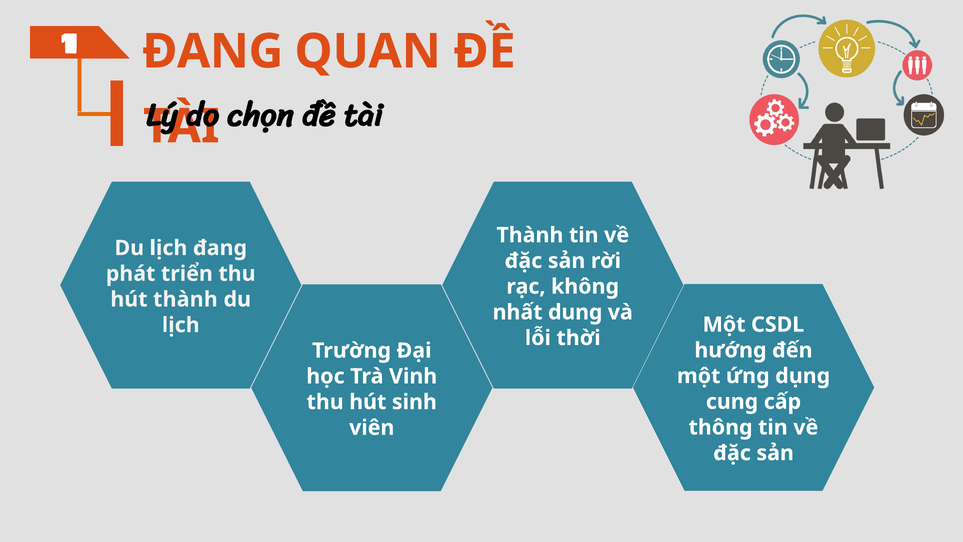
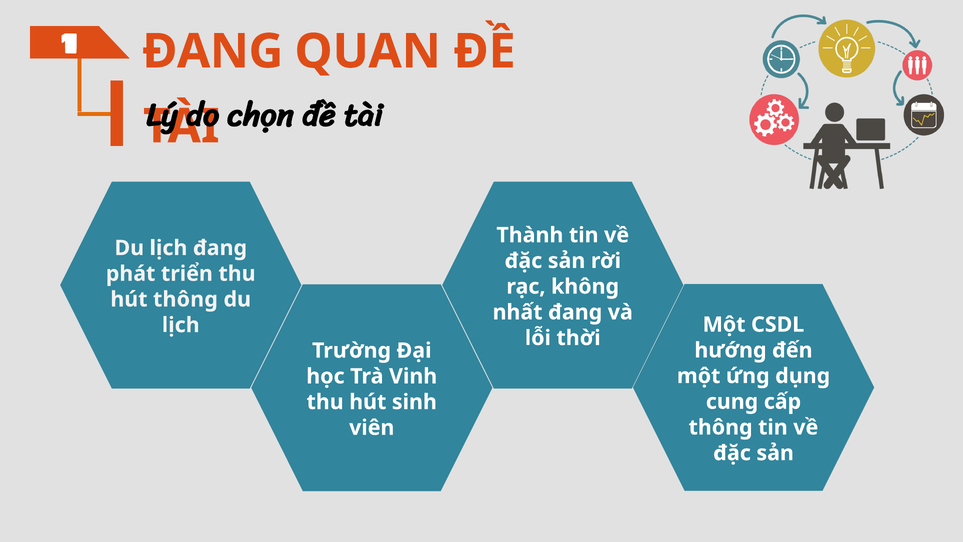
hút thành: thành -> thông
nhất dung: dung -> đang
